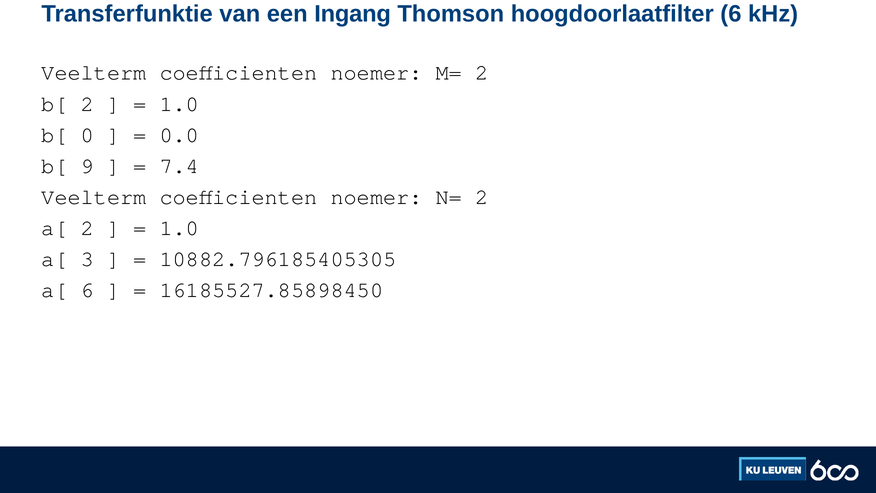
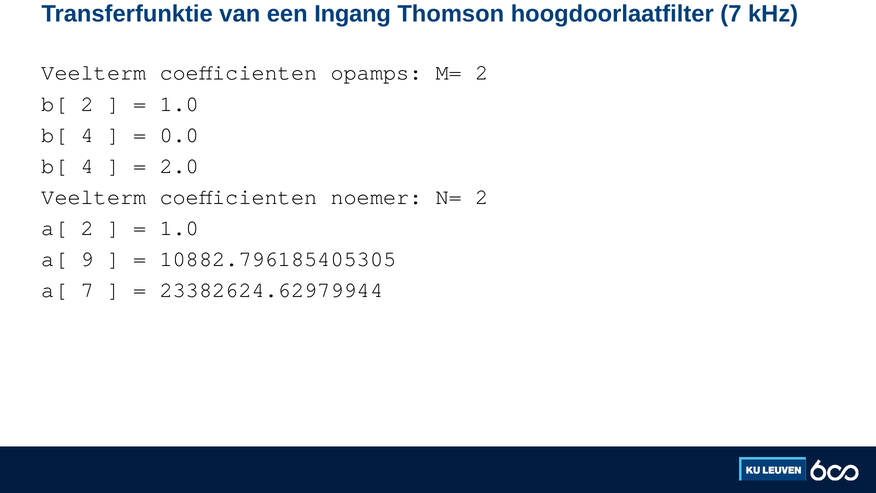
hoogdoorlaatfilter 6: 6 -> 7
noemer at (377, 73): noemer -> opamps
0 at (87, 135): 0 -> 4
9 at (87, 166): 9 -> 4
7.4: 7.4 -> 2.0
3: 3 -> 9
a[ 6: 6 -> 7
16185527.85898450: 16185527.85898450 -> 23382624.62979944
